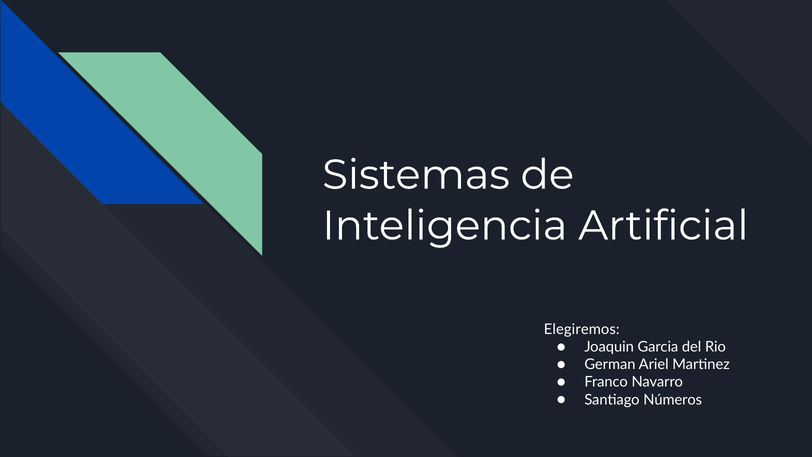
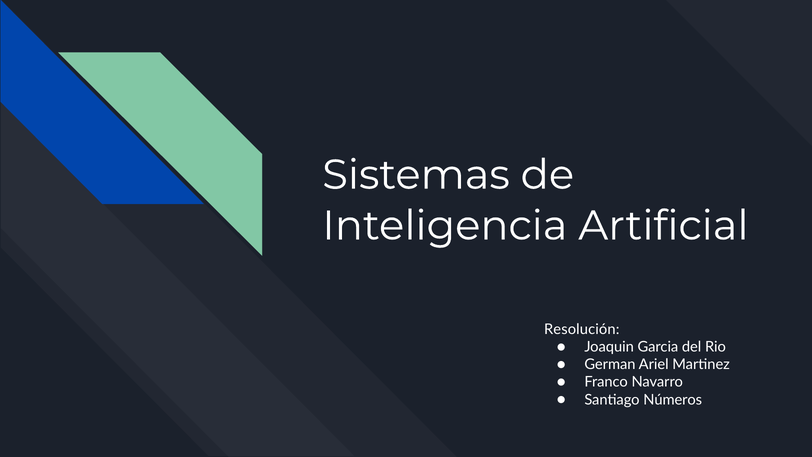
Elegiremos: Elegiremos -> Resolución
